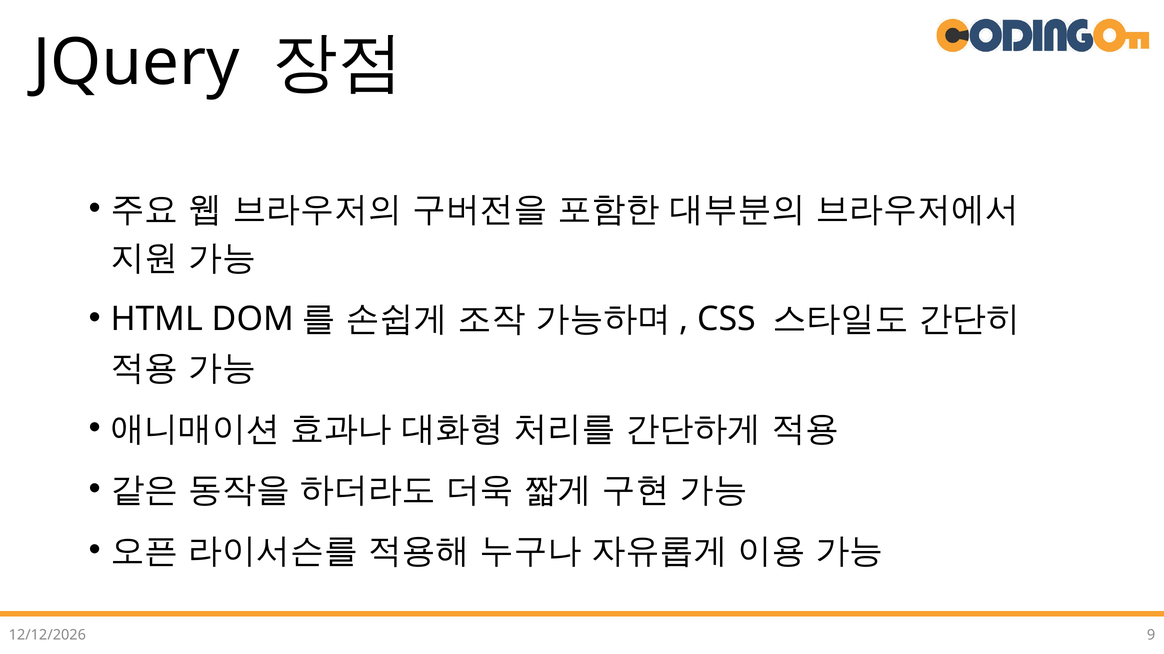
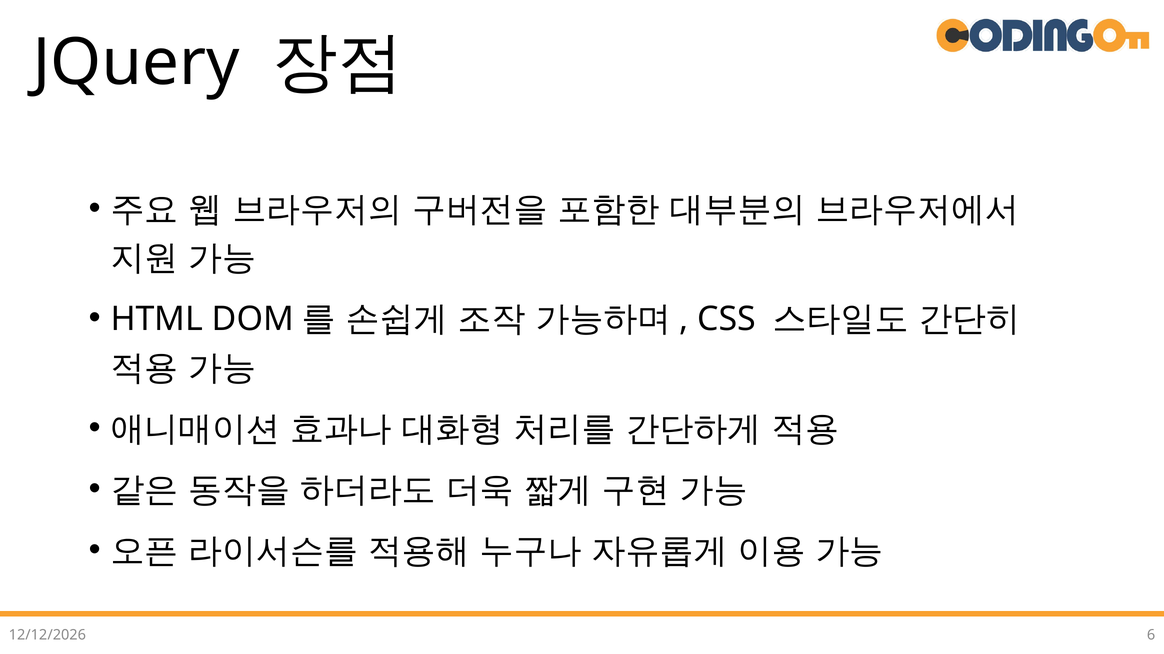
9: 9 -> 6
